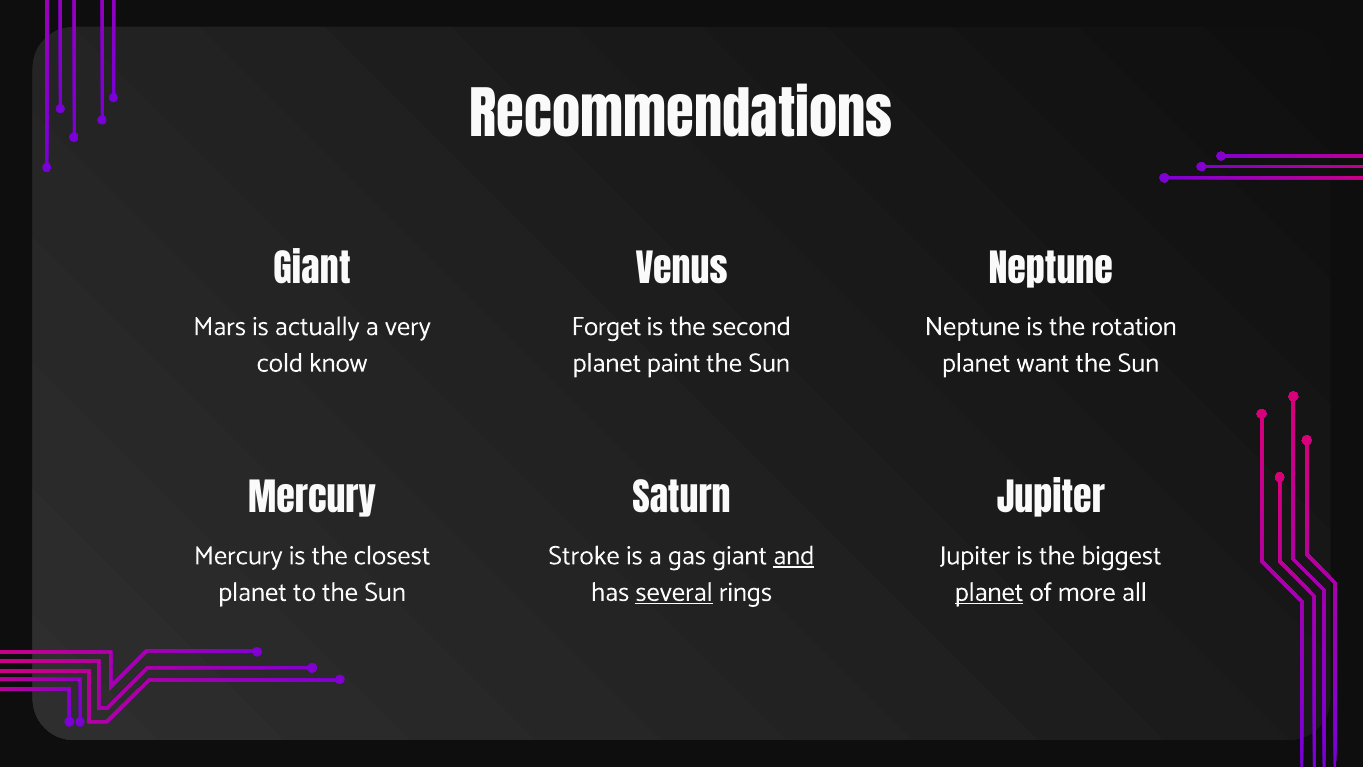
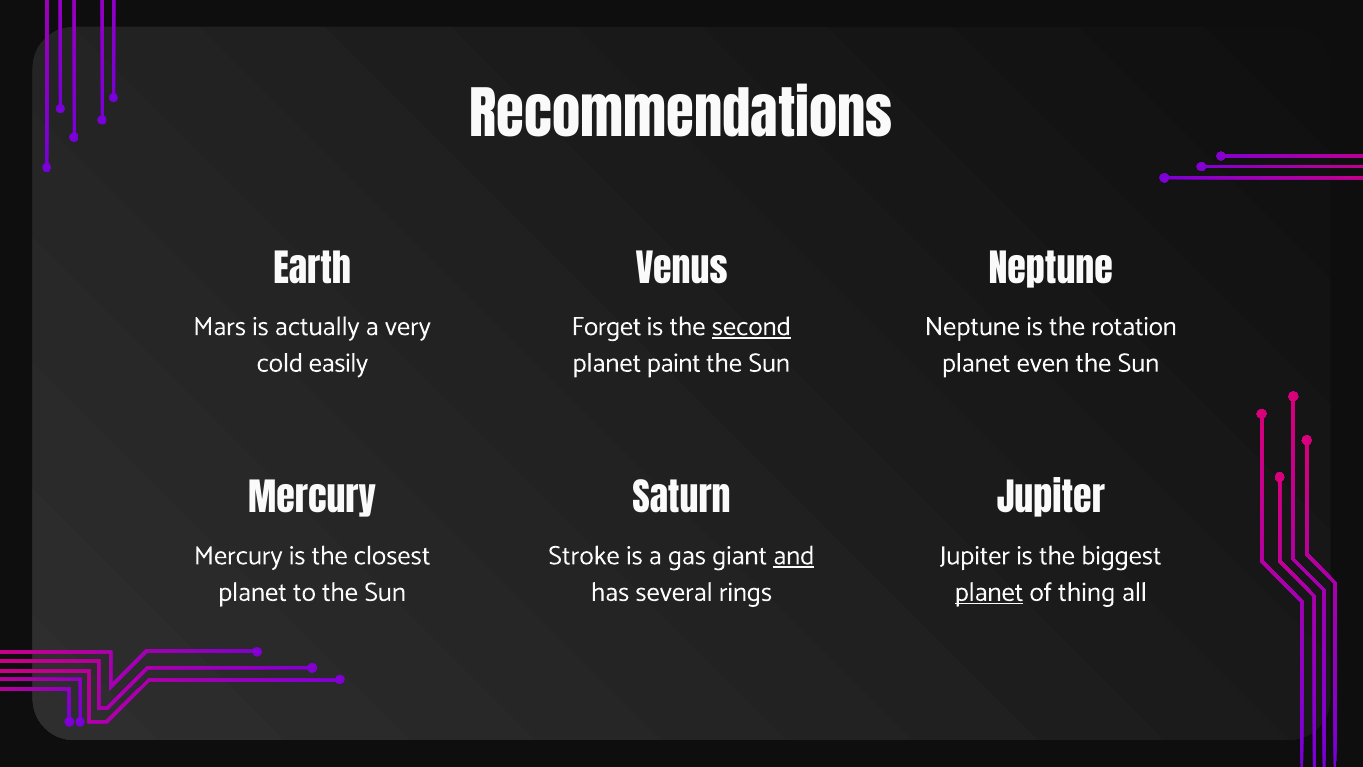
Giant at (312, 271): Giant -> Earth
second underline: none -> present
know: know -> easily
want: want -> even
several underline: present -> none
more: more -> thing
